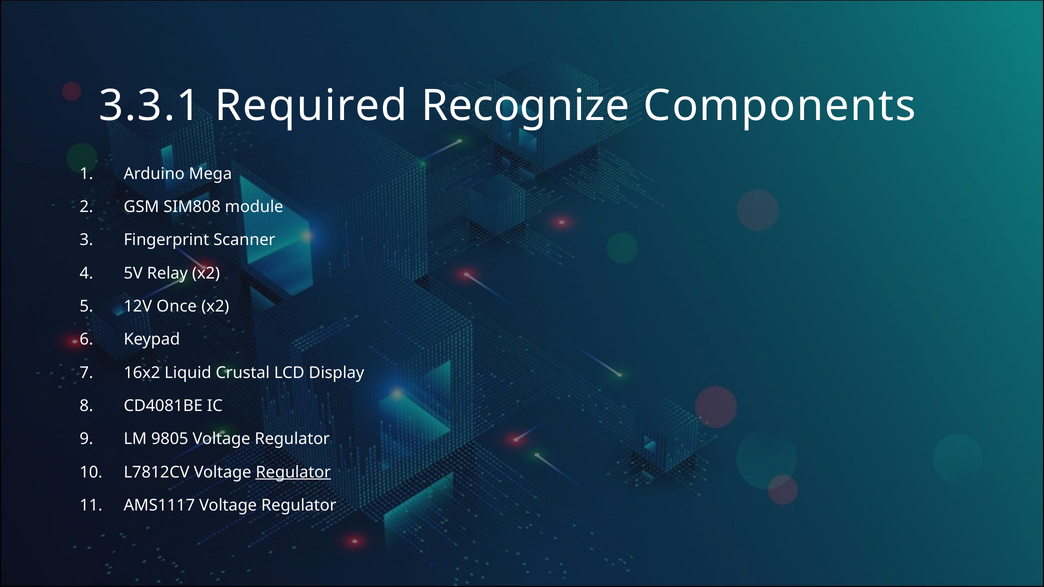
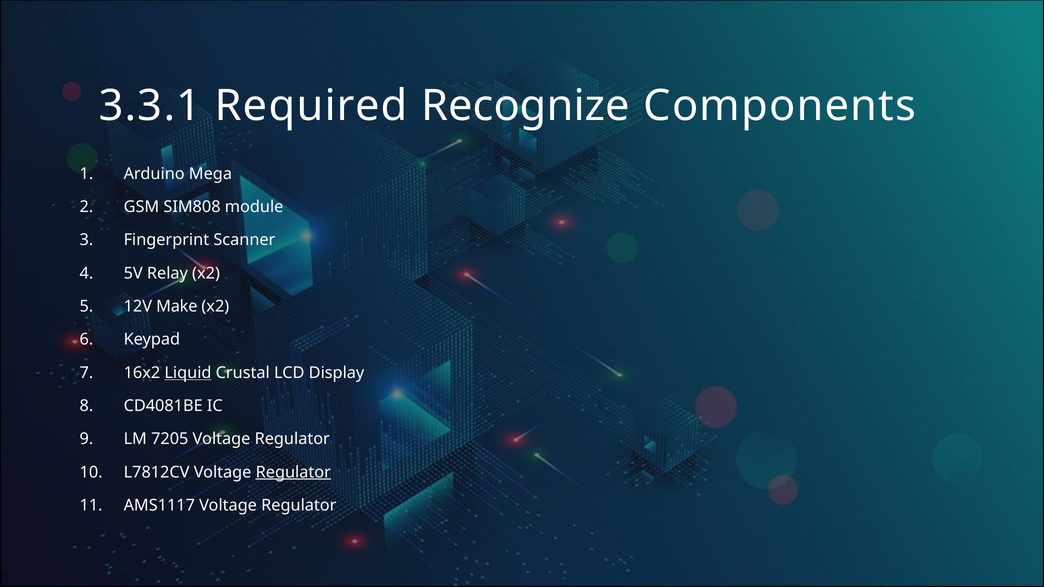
Once: Once -> Make
Liquid underline: none -> present
9805: 9805 -> 7205
